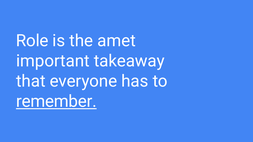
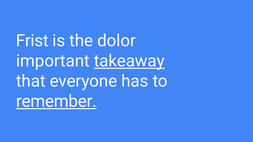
Role: Role -> Frist
amet: amet -> dolor
takeaway underline: none -> present
